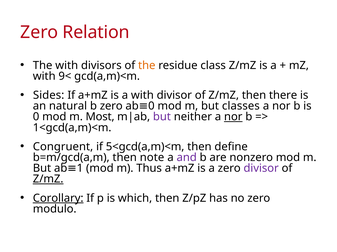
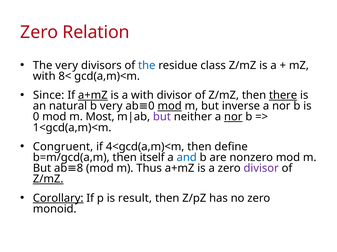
The with: with -> very
the at (147, 66) colour: orange -> blue
9<: 9< -> 8<
Sides: Sides -> Since
a+mZ at (93, 96) underline: none -> present
there underline: none -> present
b zero: zero -> very
mod at (170, 106) underline: none -> present
classes: classes -> inverse
5<gcd(a,m)<m: 5<gcd(a,m)<m -> 4<gcd(a,m)<m
note: note -> itself
and colour: purple -> blue
1: 1 -> 8
which: which -> result
modulo: modulo -> monoid
